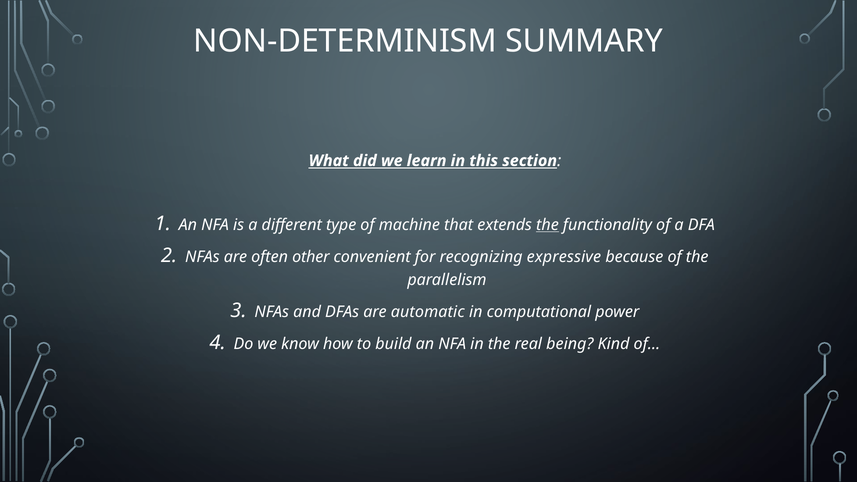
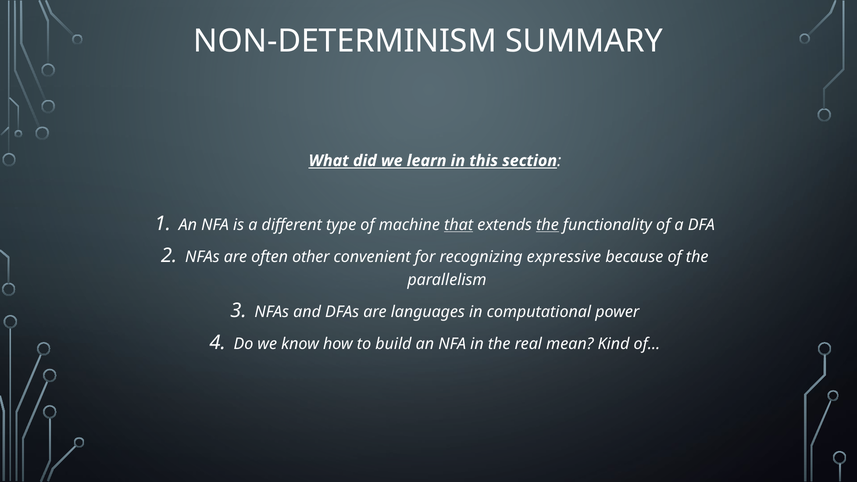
that underline: none -> present
automatic: automatic -> languages
being: being -> mean
